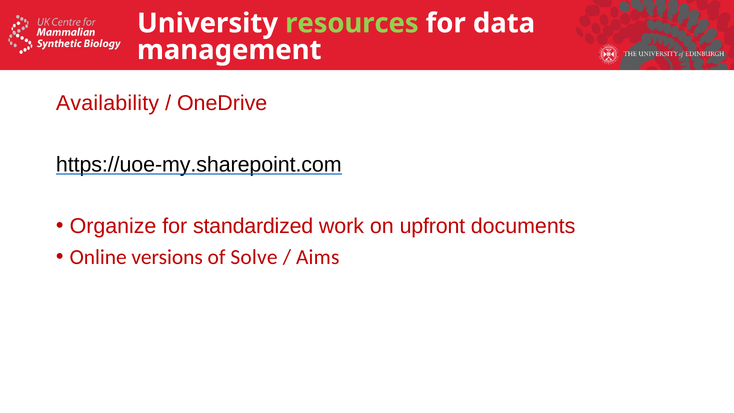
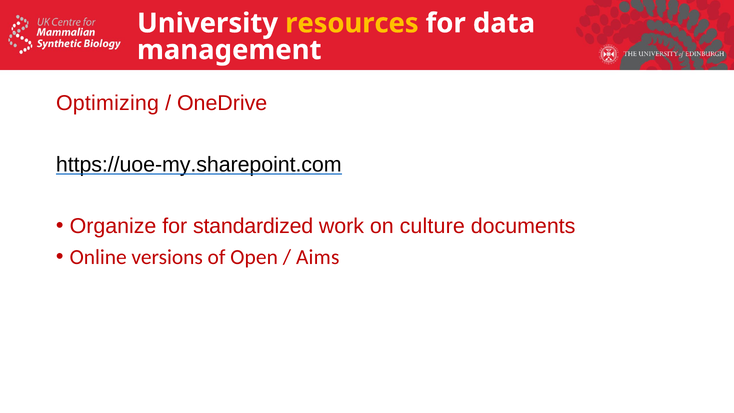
resources colour: light green -> yellow
Availability: Availability -> Optimizing
upfront: upfront -> culture
Solve: Solve -> Open
